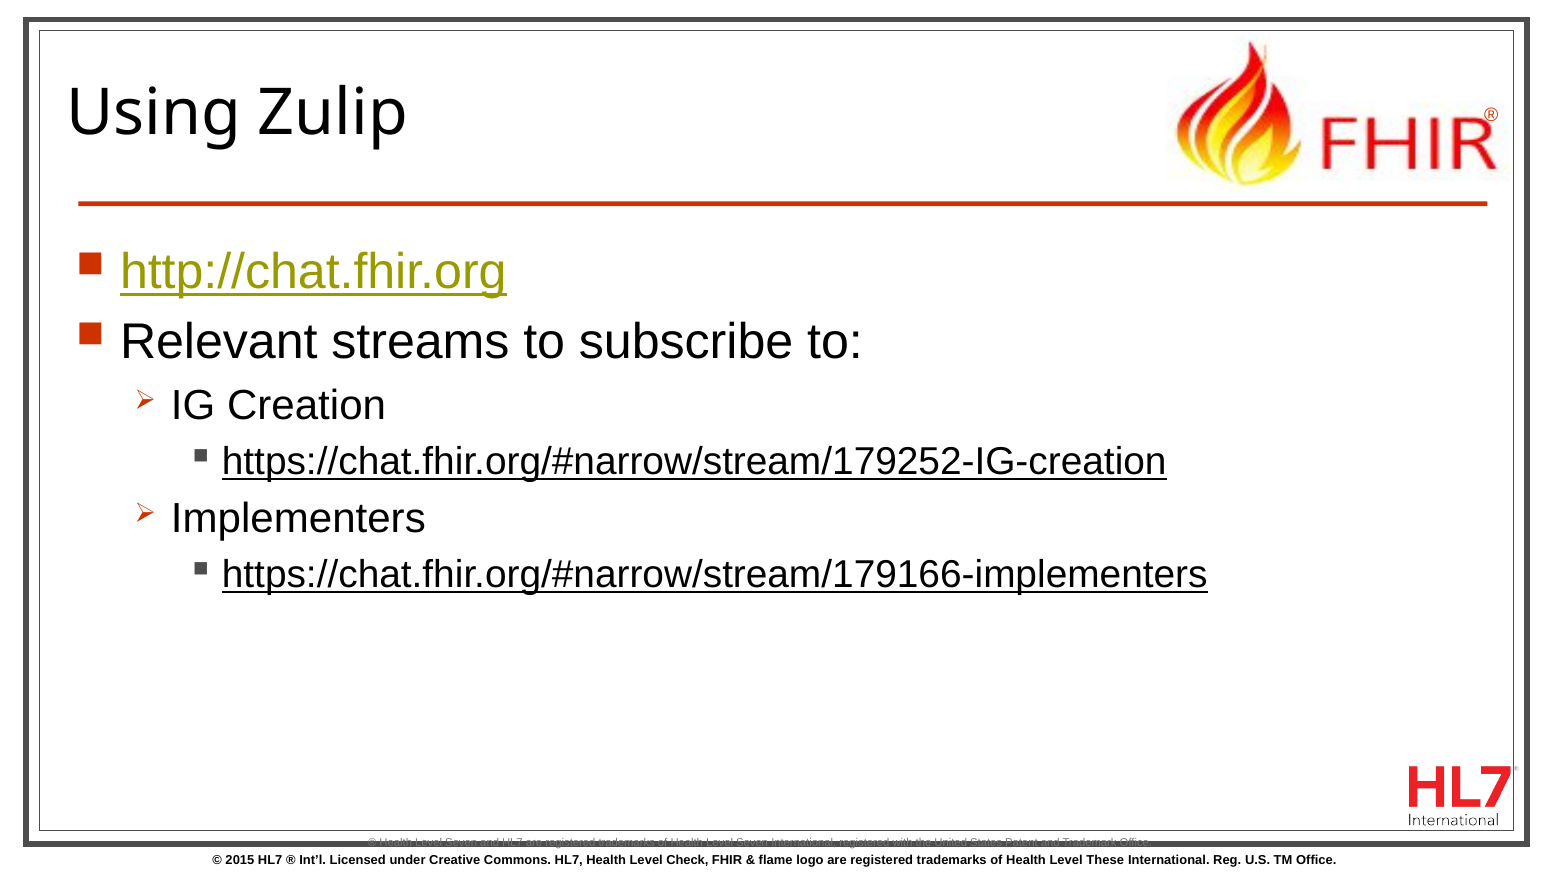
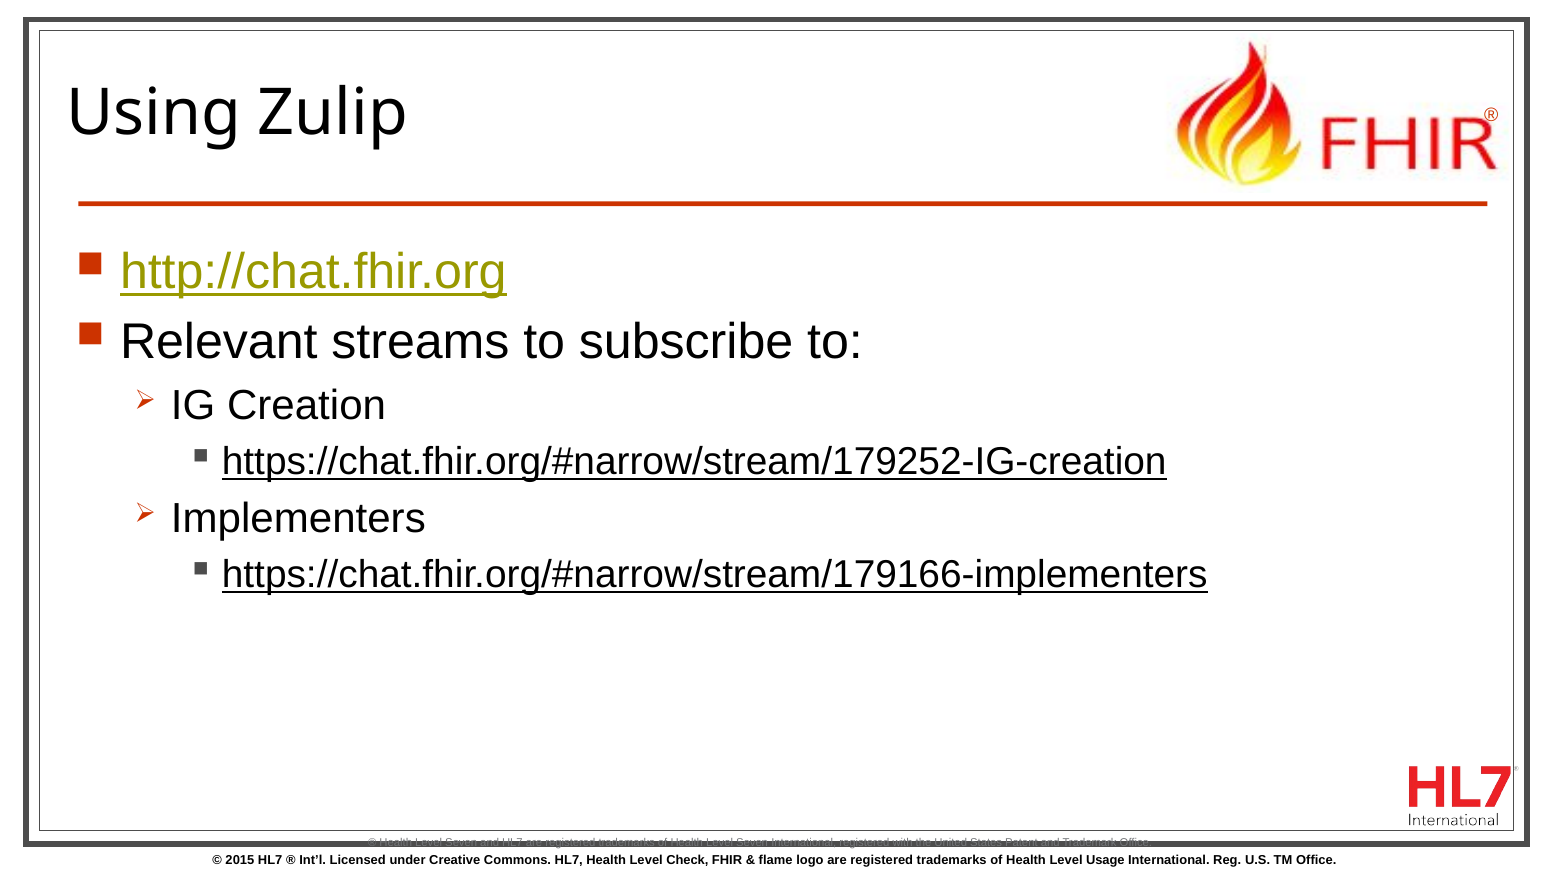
These: These -> Usage
